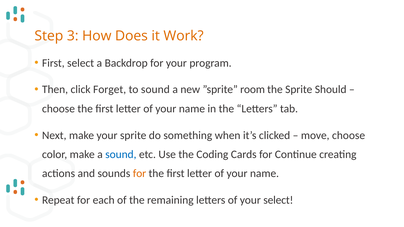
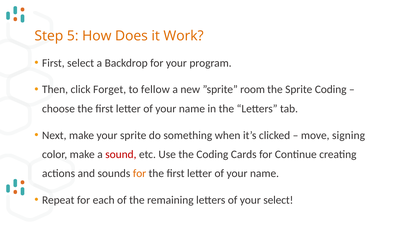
3: 3 -> 5
to sound: sound -> fellow
Sprite Should: Should -> Coding
move choose: choose -> signing
sound at (121, 155) colour: blue -> red
